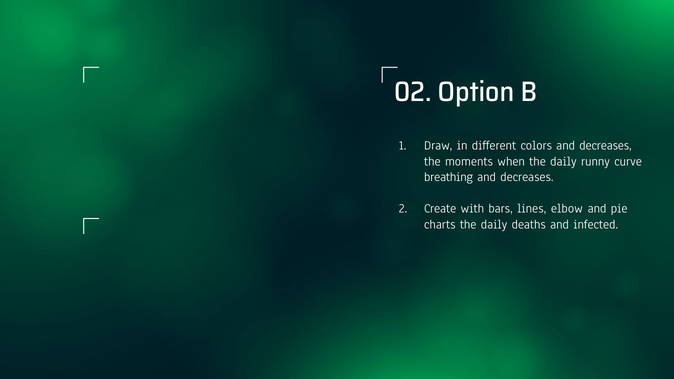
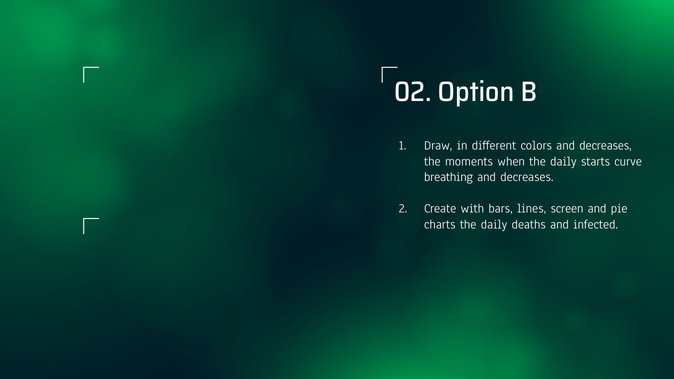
runny: runny -> starts
elbow: elbow -> screen
